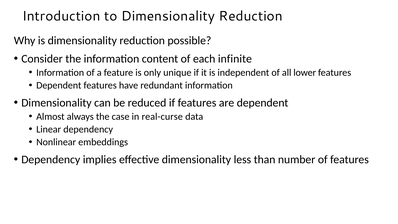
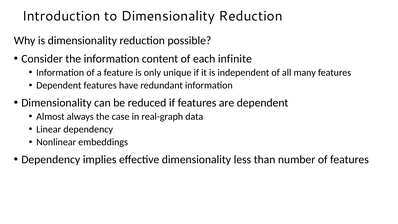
lower: lower -> many
real-curse: real-curse -> real-graph
